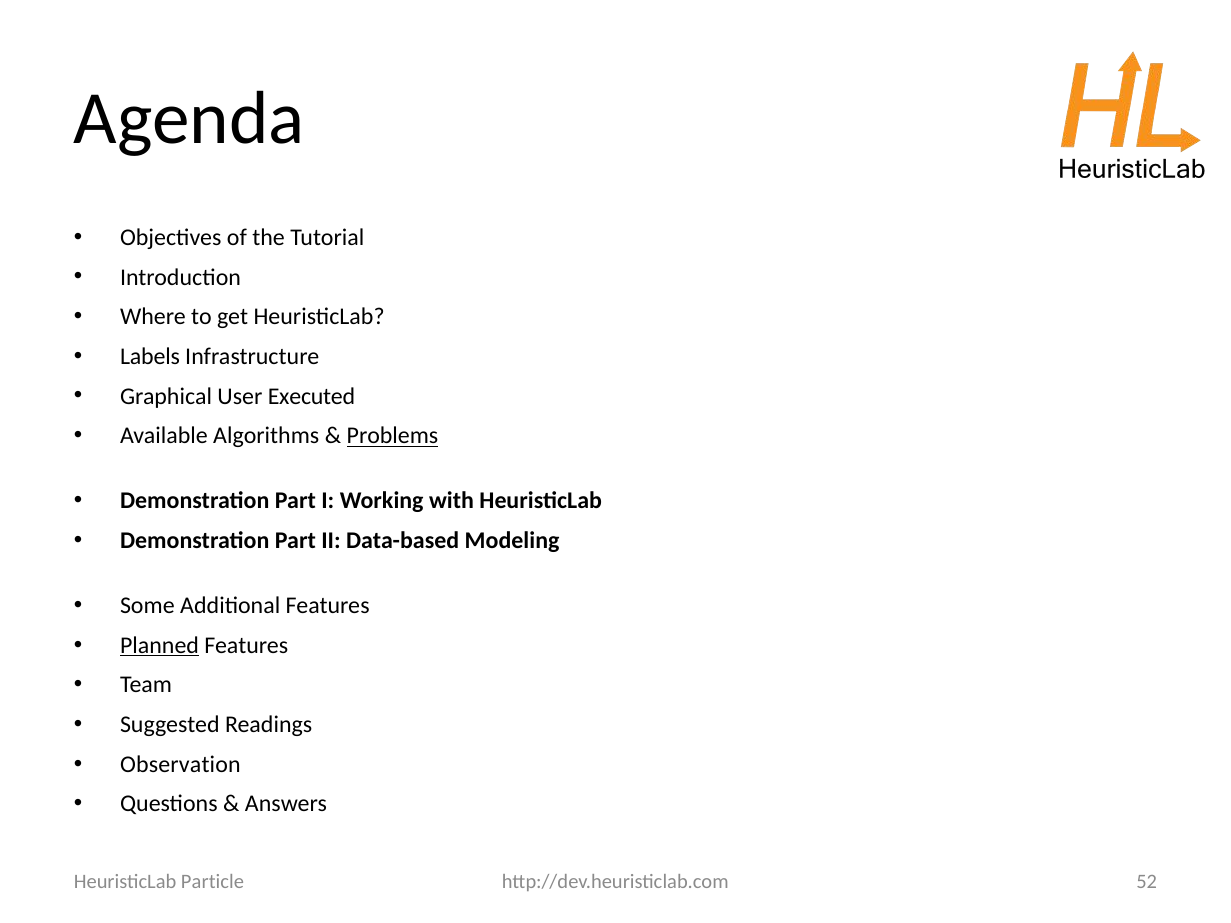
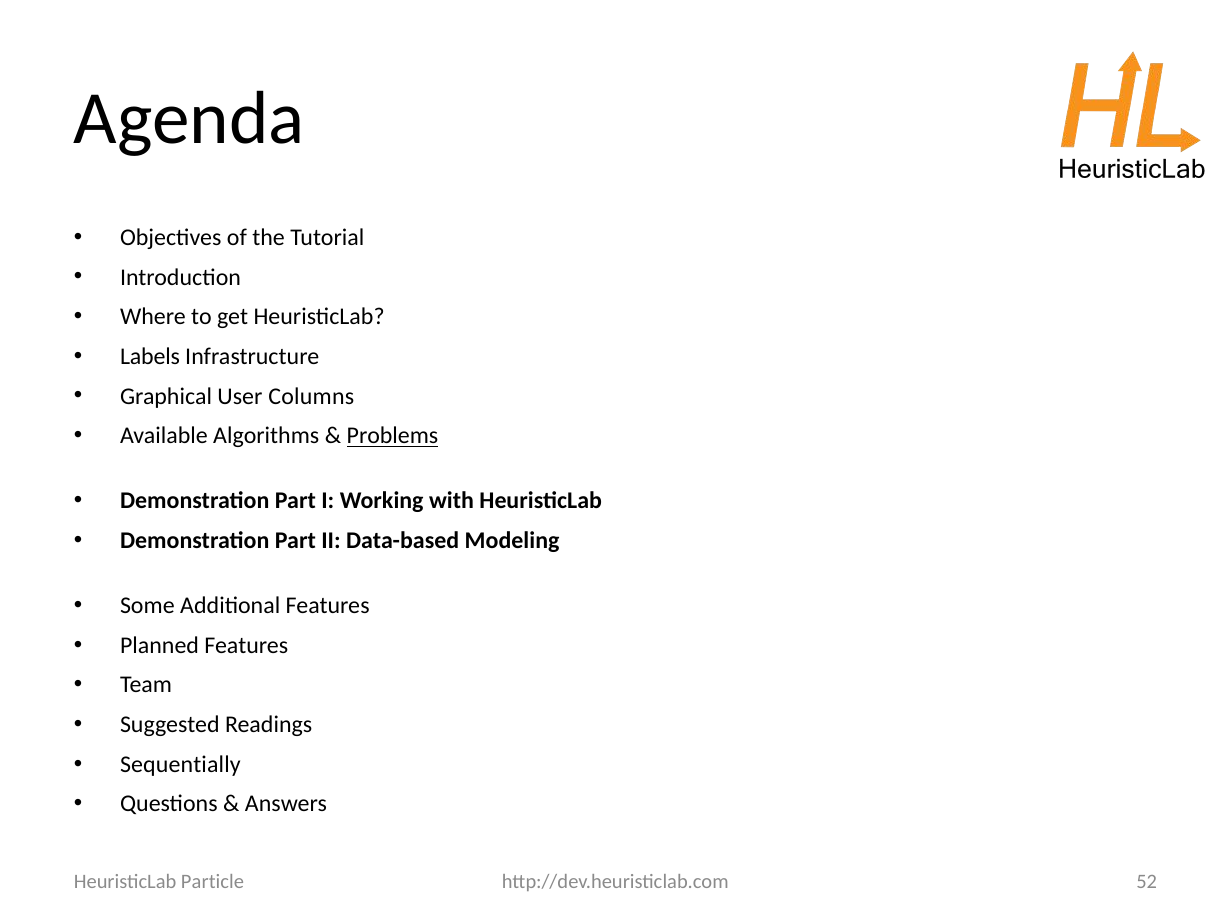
Executed: Executed -> Columns
Planned underline: present -> none
Observation: Observation -> Sequentially
